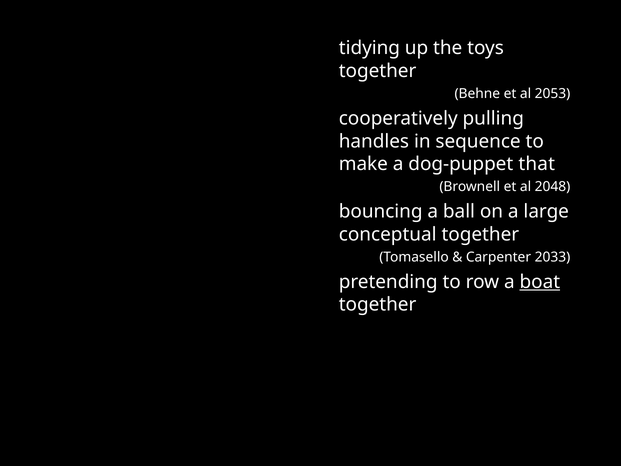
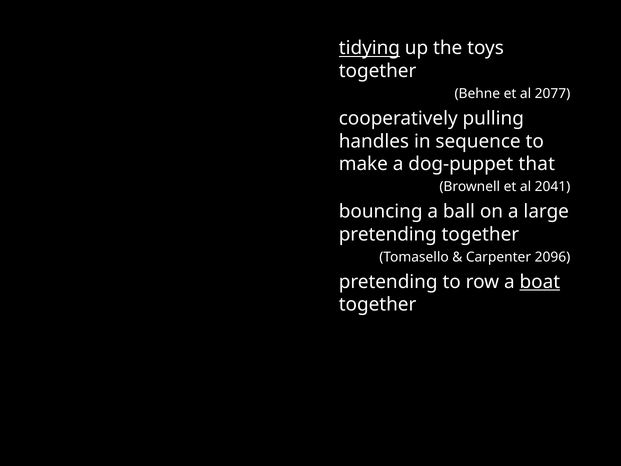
tidying underline: none -> present
2053: 2053 -> 2077
2048: 2048 -> 2041
conceptual at (388, 234): conceptual -> pretending
2033: 2033 -> 2096
